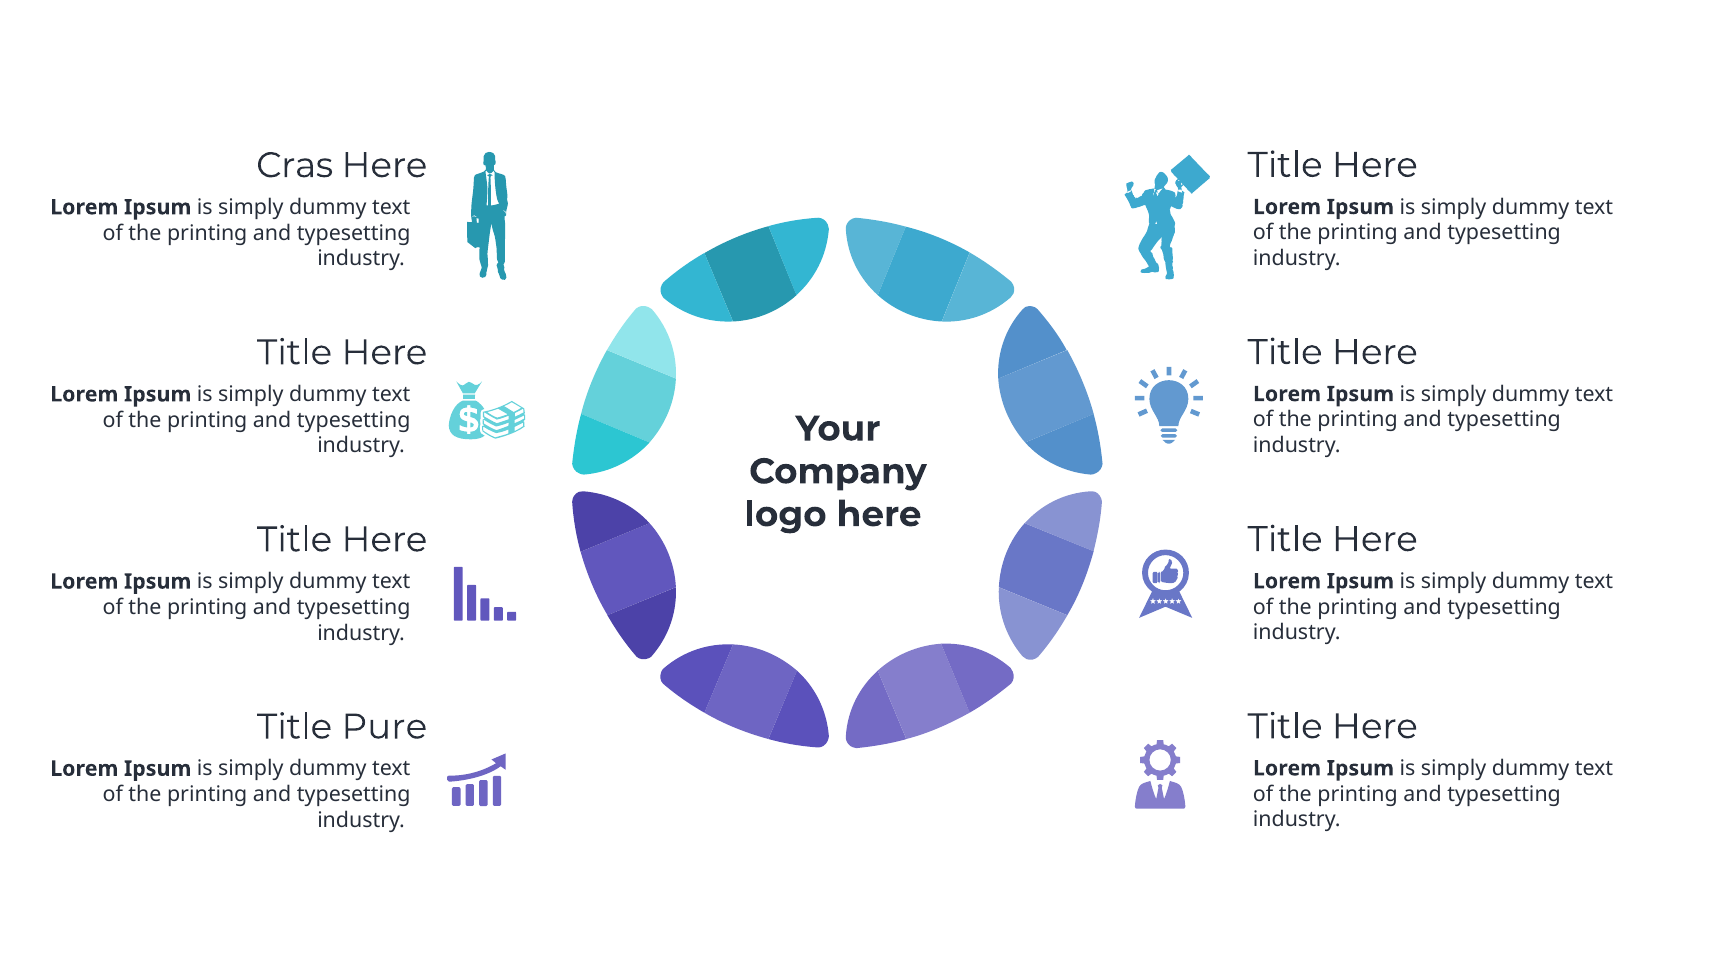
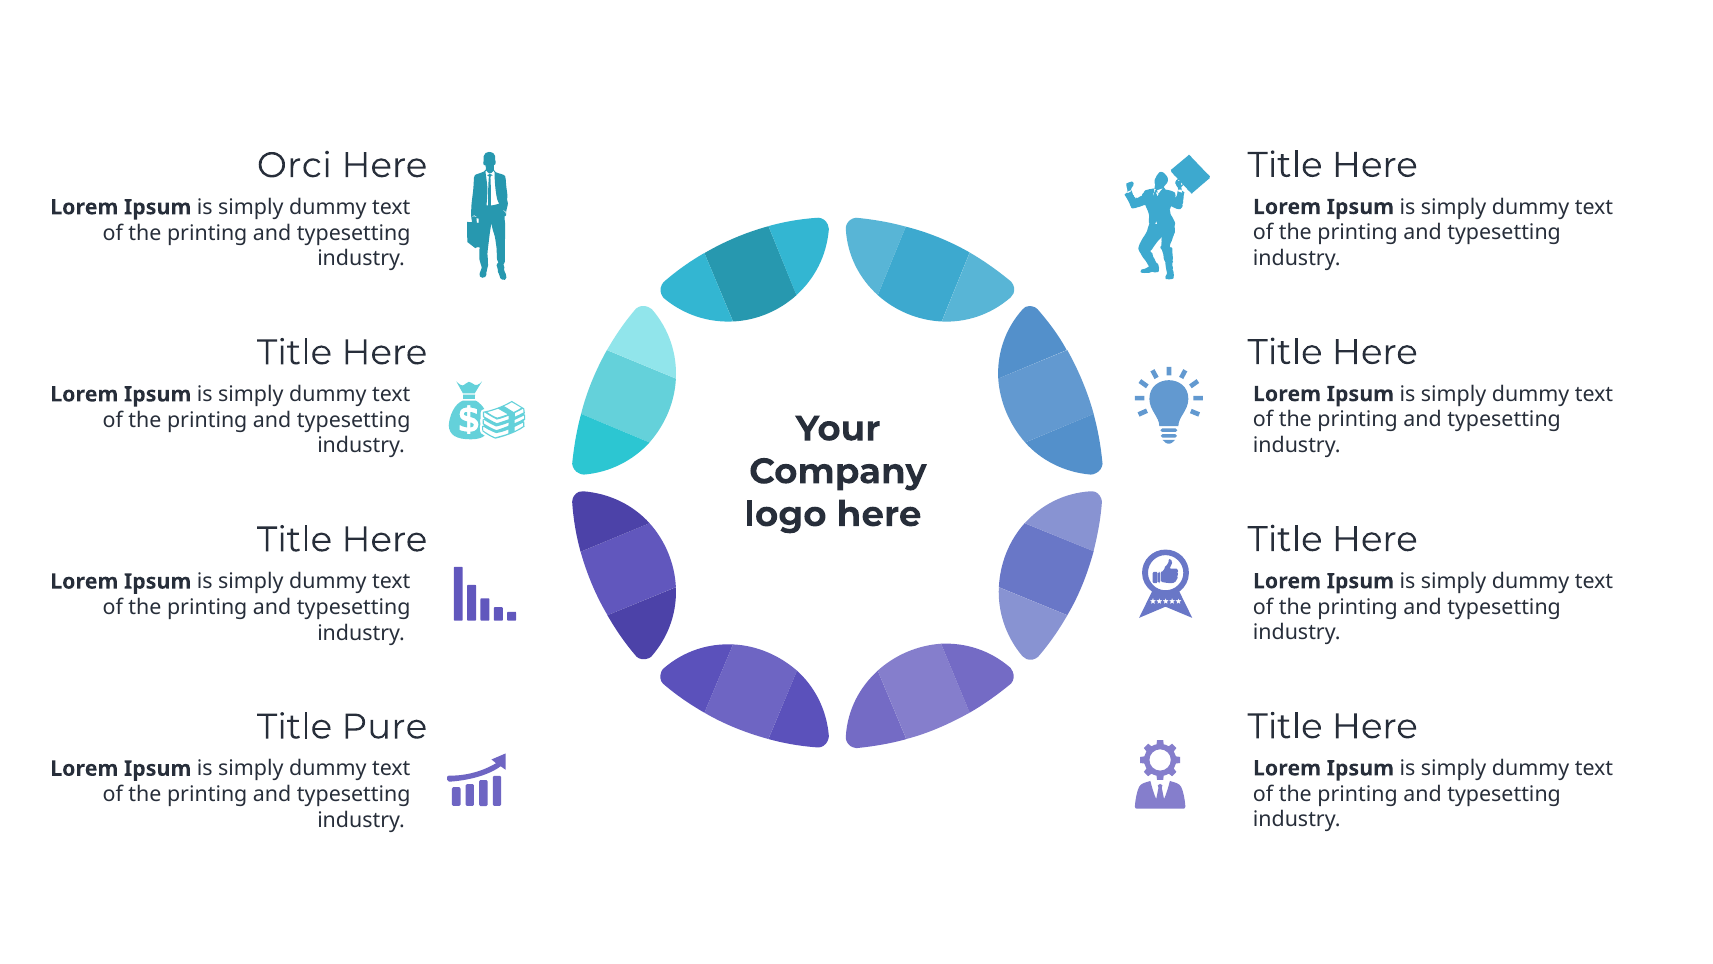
Cras: Cras -> Orci
